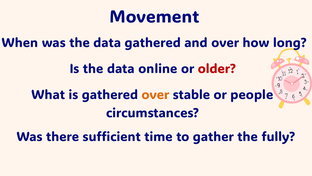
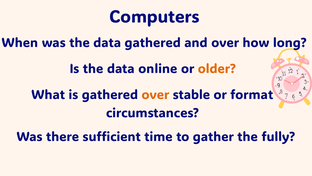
Movement: Movement -> Computers
older colour: red -> orange
people: people -> format
